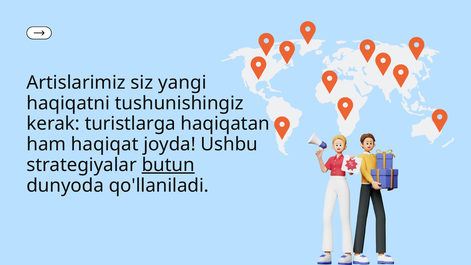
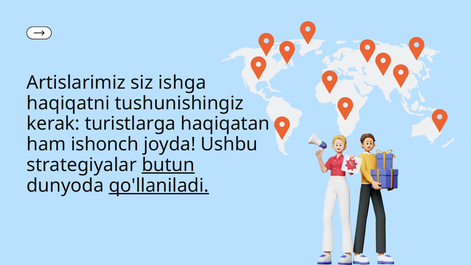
yangi: yangi -> ishga
haqiqat: haqiqat -> ishonch
qo'llaniladi underline: none -> present
